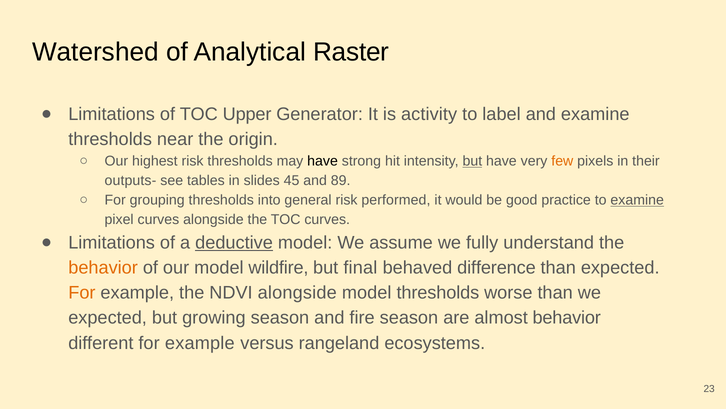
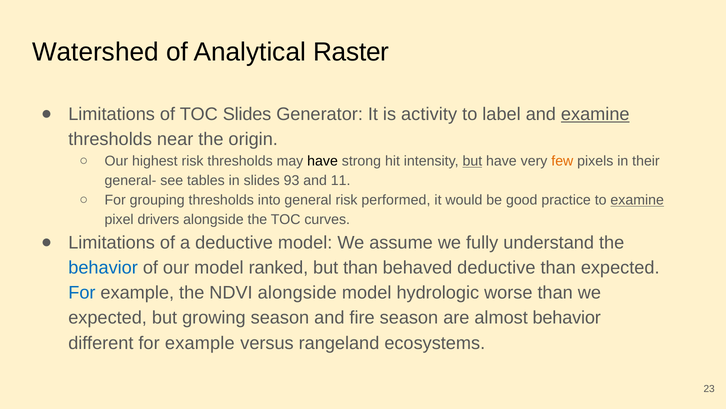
TOC Upper: Upper -> Slides
examine at (595, 114) underline: none -> present
outputs-: outputs- -> general-
45: 45 -> 93
89: 89 -> 11
pixel curves: curves -> drivers
deductive at (234, 242) underline: present -> none
behavior at (103, 267) colour: orange -> blue
wildfire: wildfire -> ranked
but final: final -> than
behaved difference: difference -> deductive
For at (82, 292) colour: orange -> blue
model thresholds: thresholds -> hydrologic
